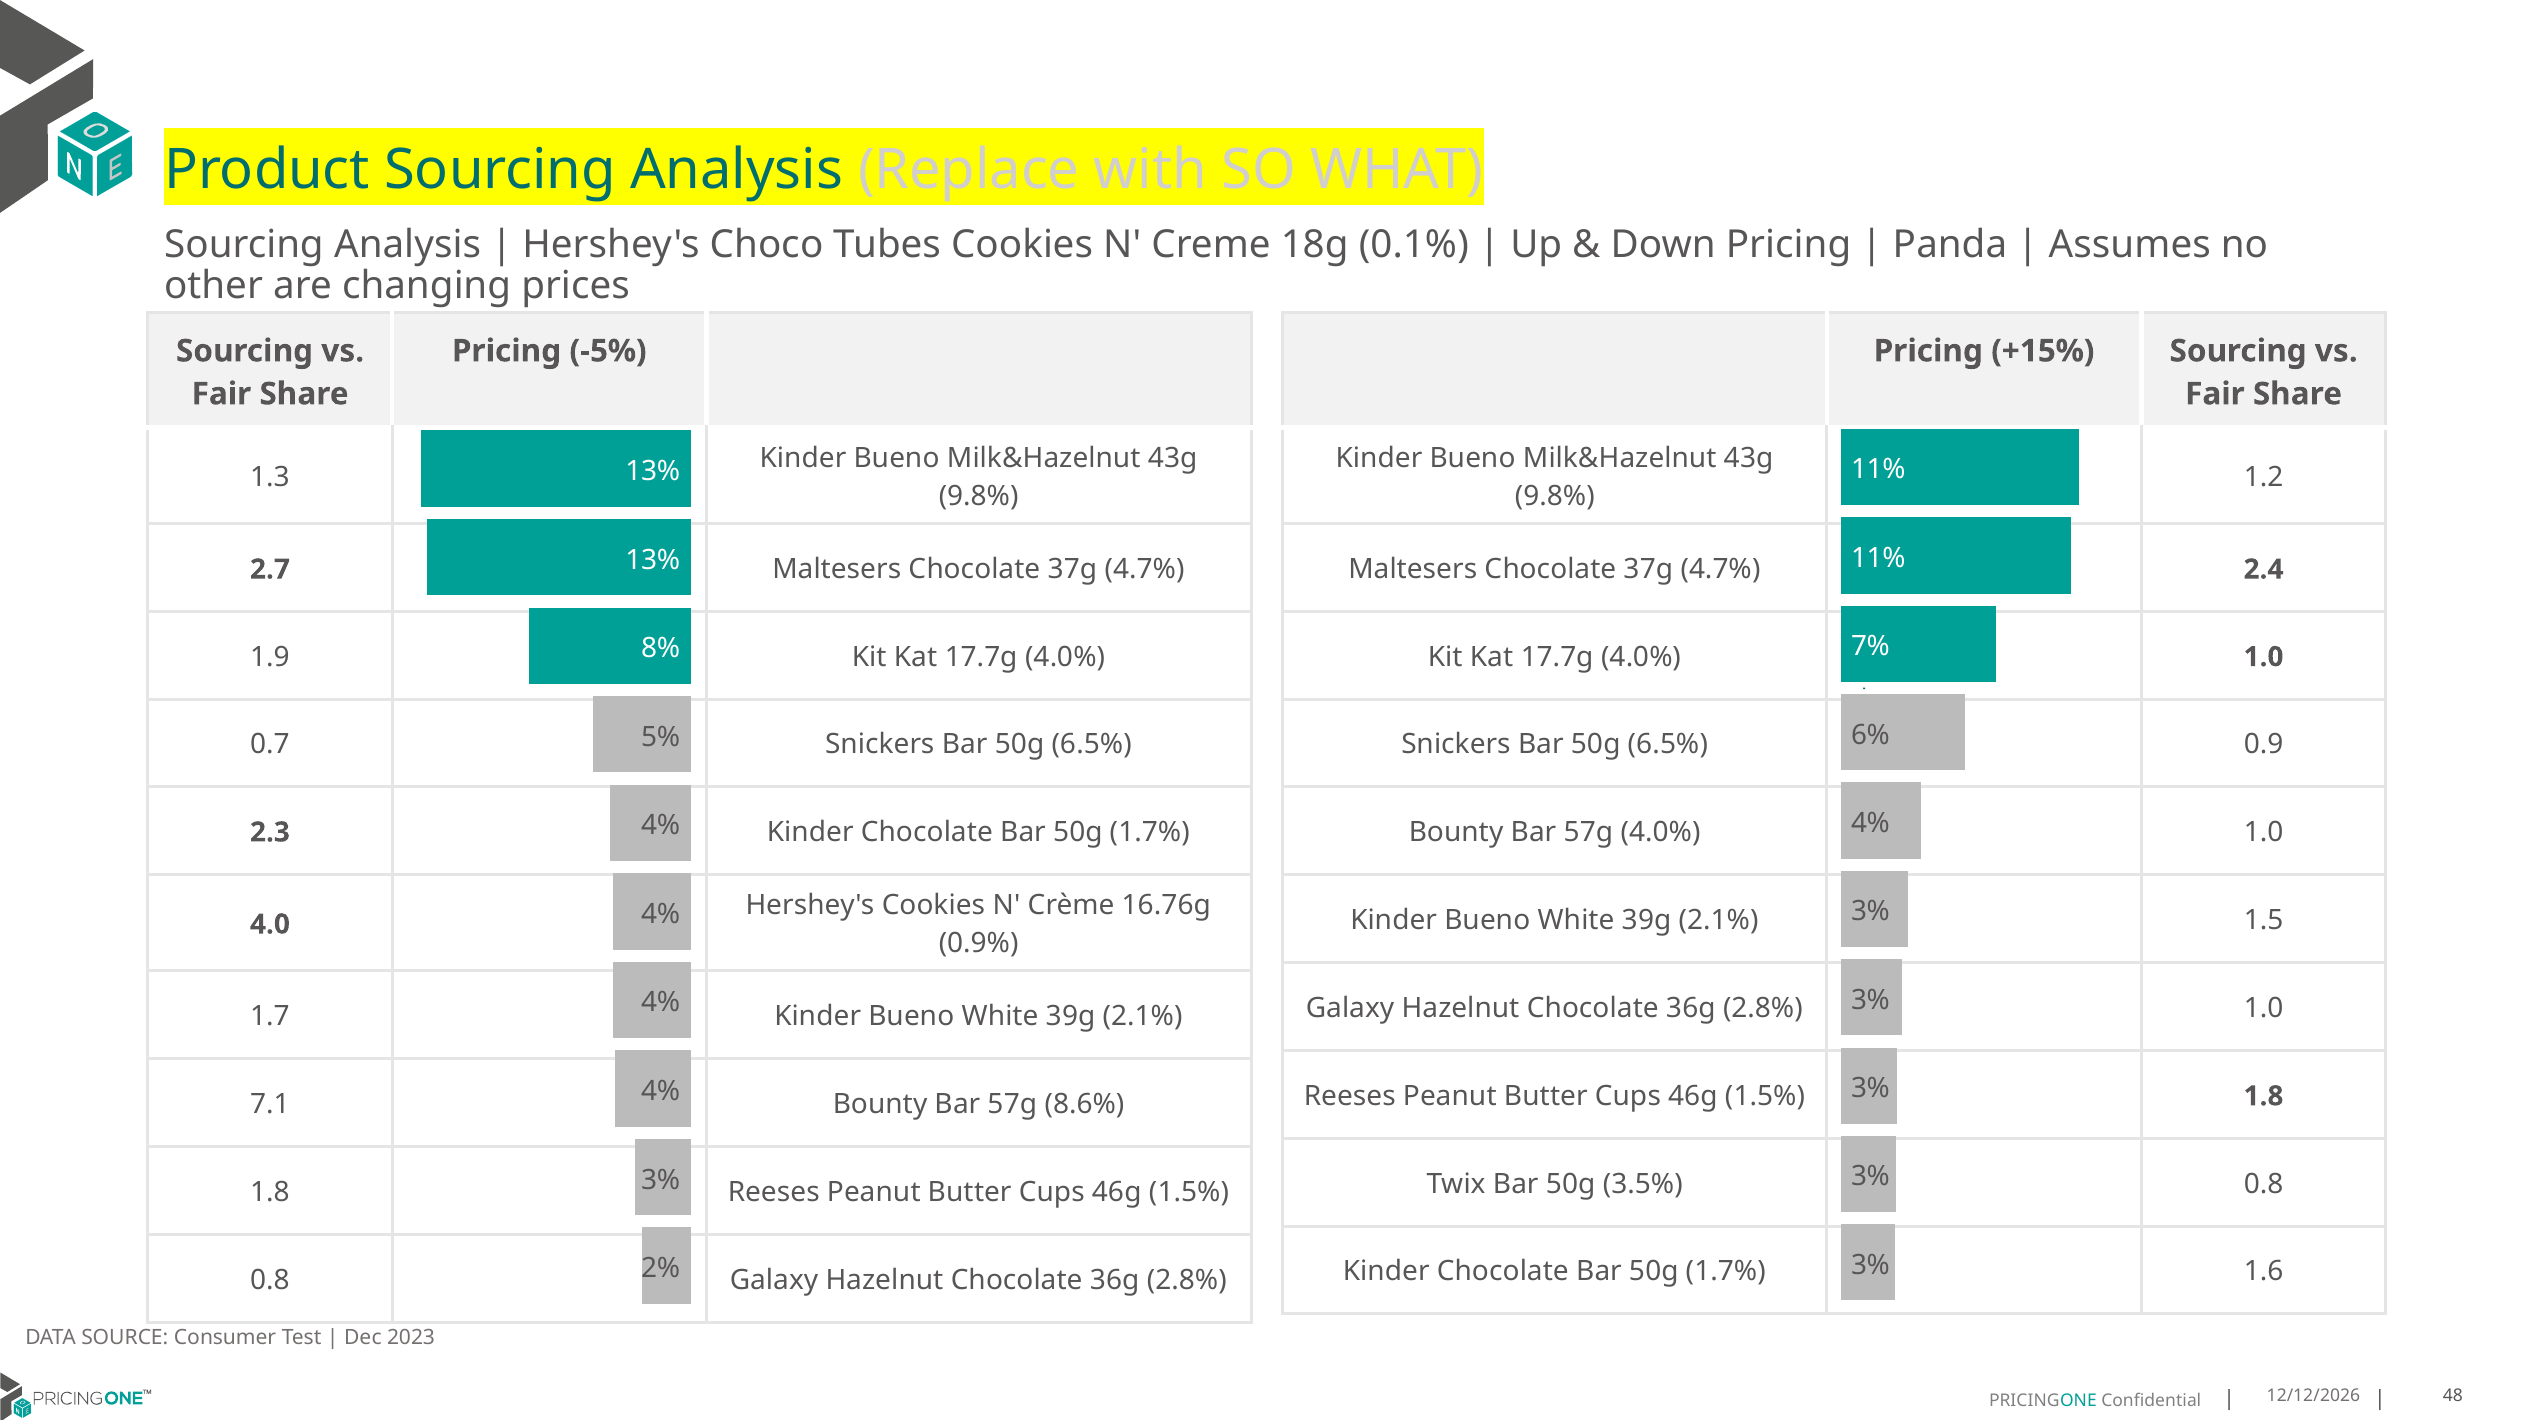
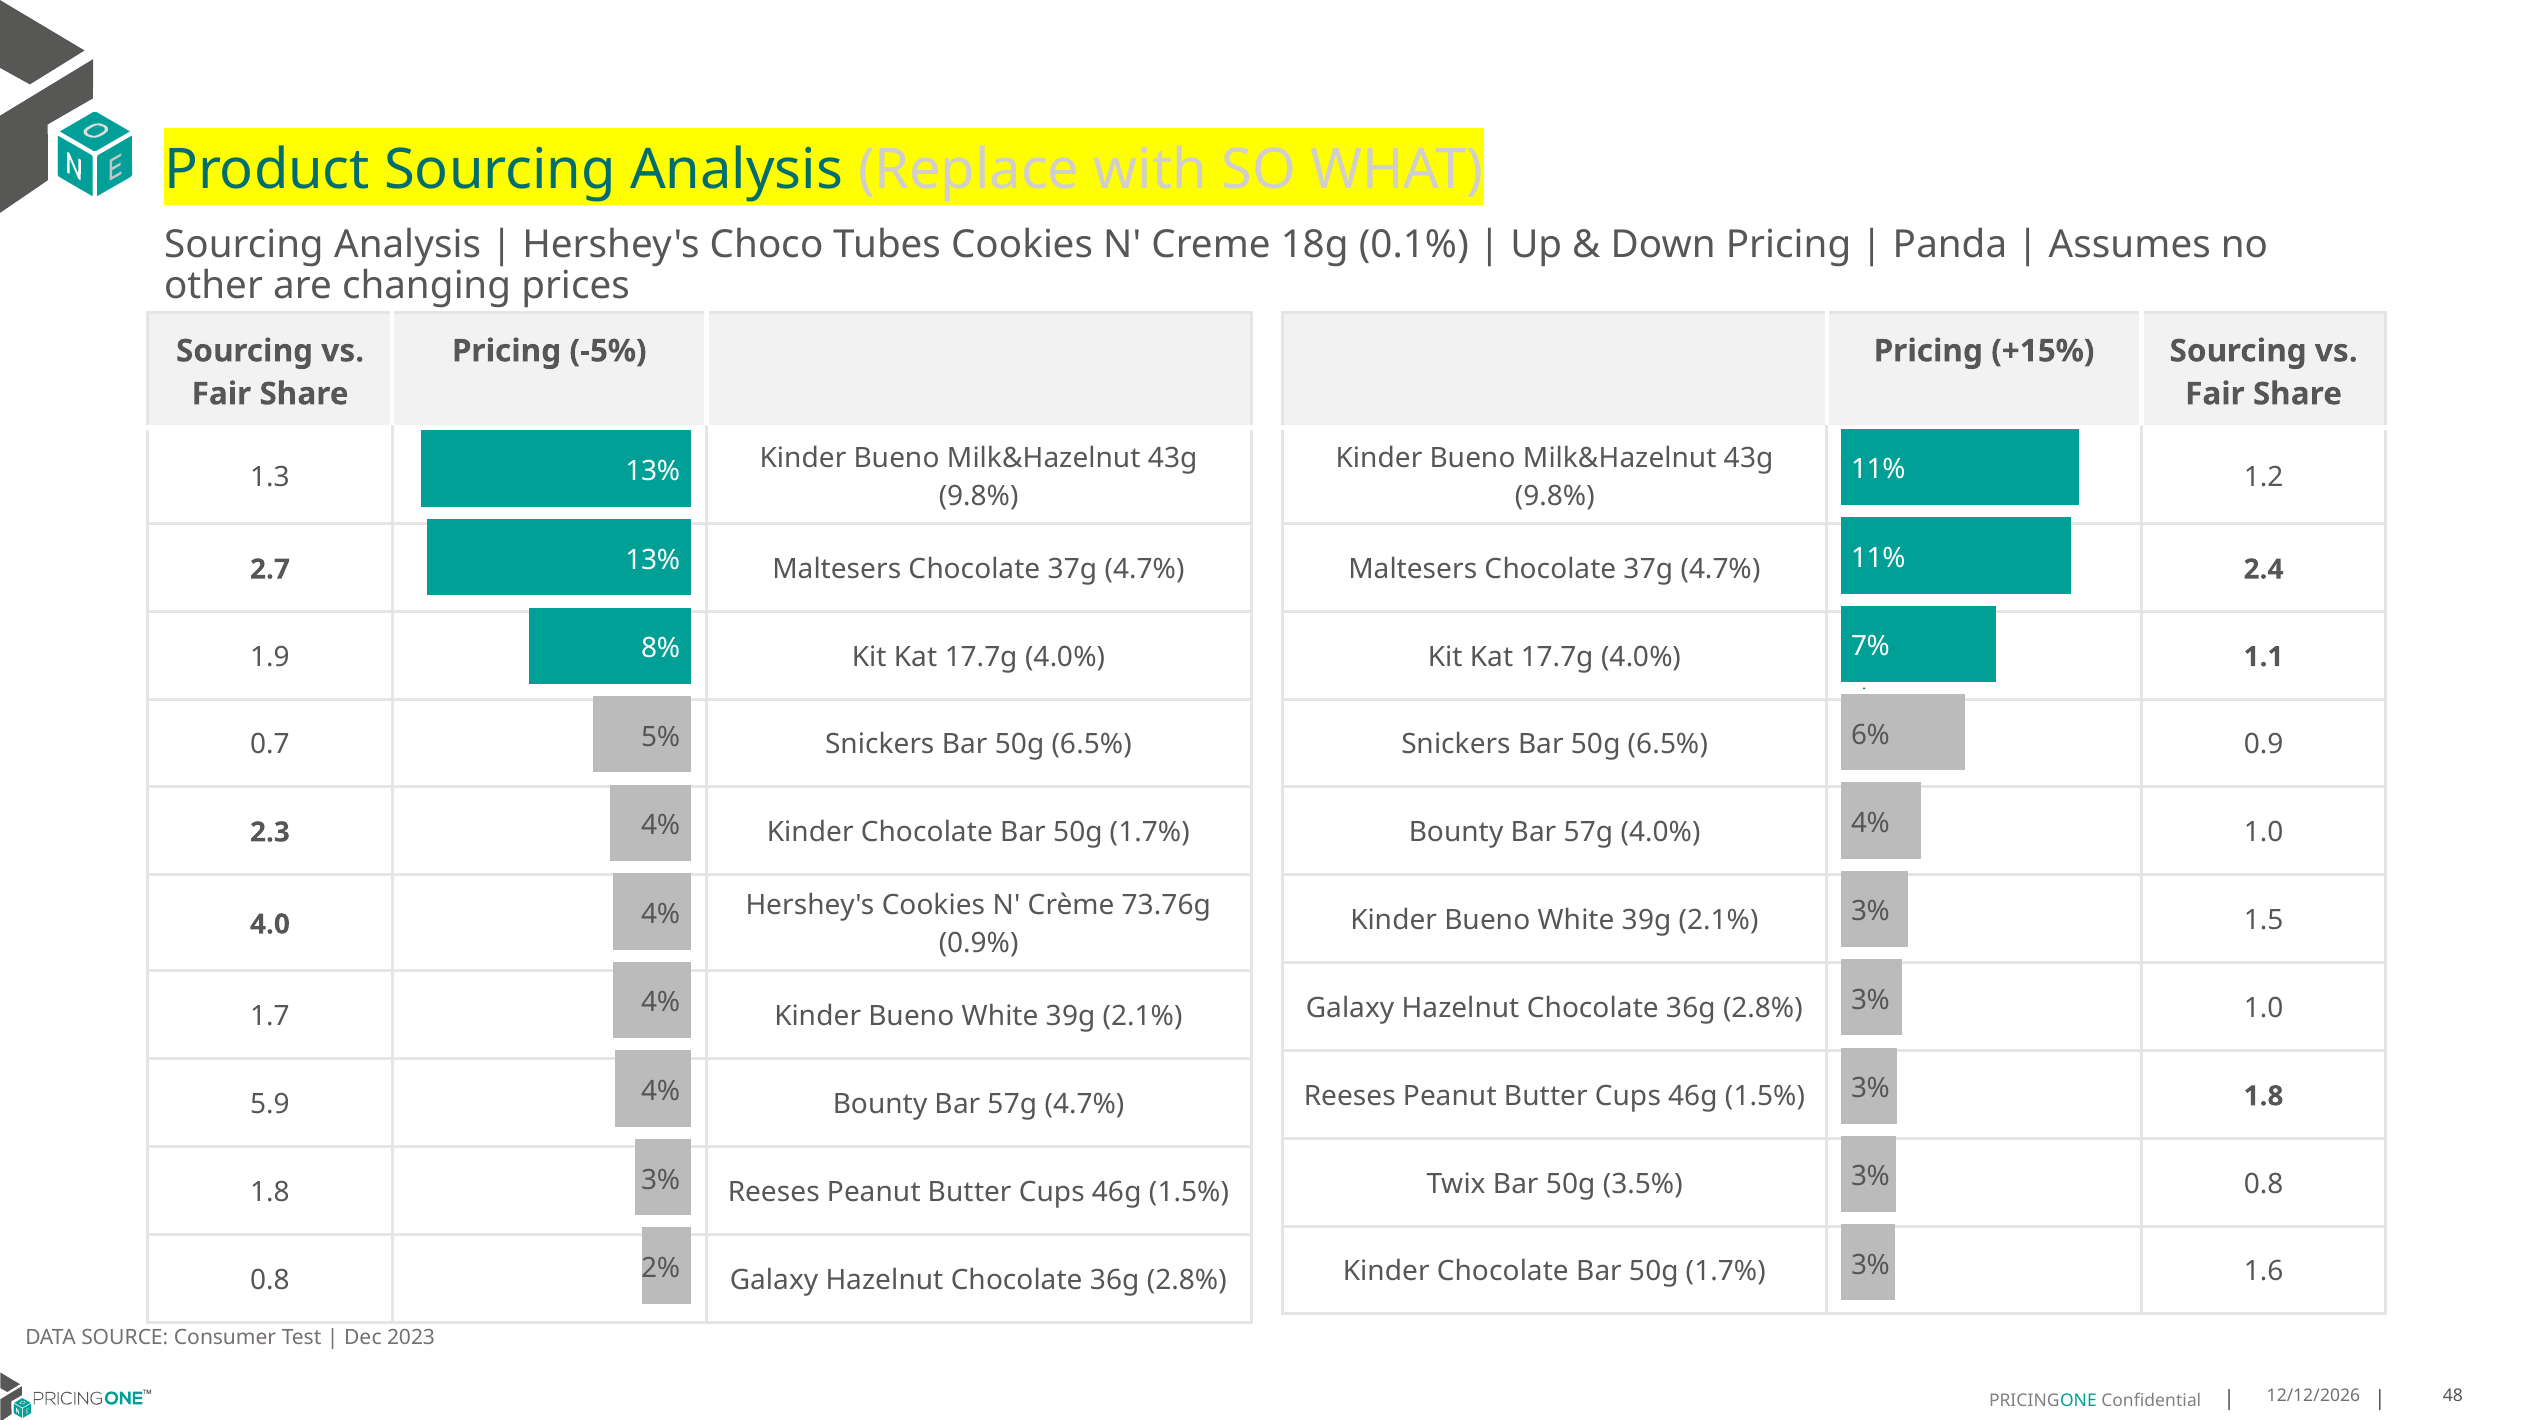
17.7g 4.0% 1.0: 1.0 -> 1.1
16.76g: 16.76g -> 73.76g
7.1: 7.1 -> 5.9
57g 8.6%: 8.6% -> 4.7%
